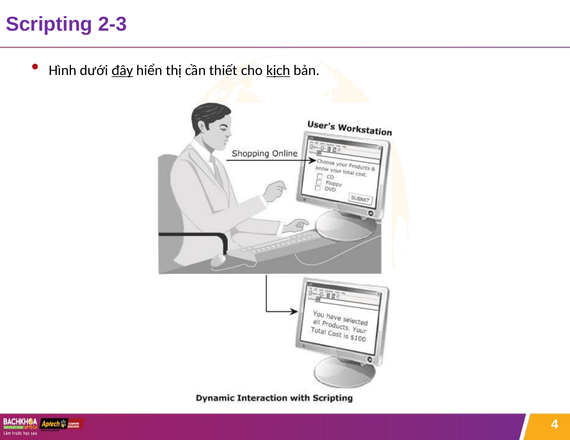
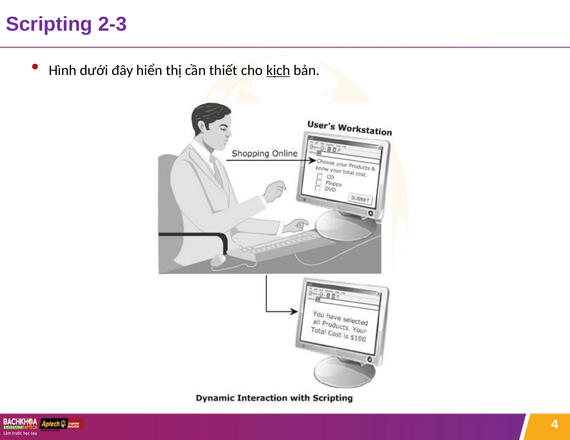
đây underline: present -> none
